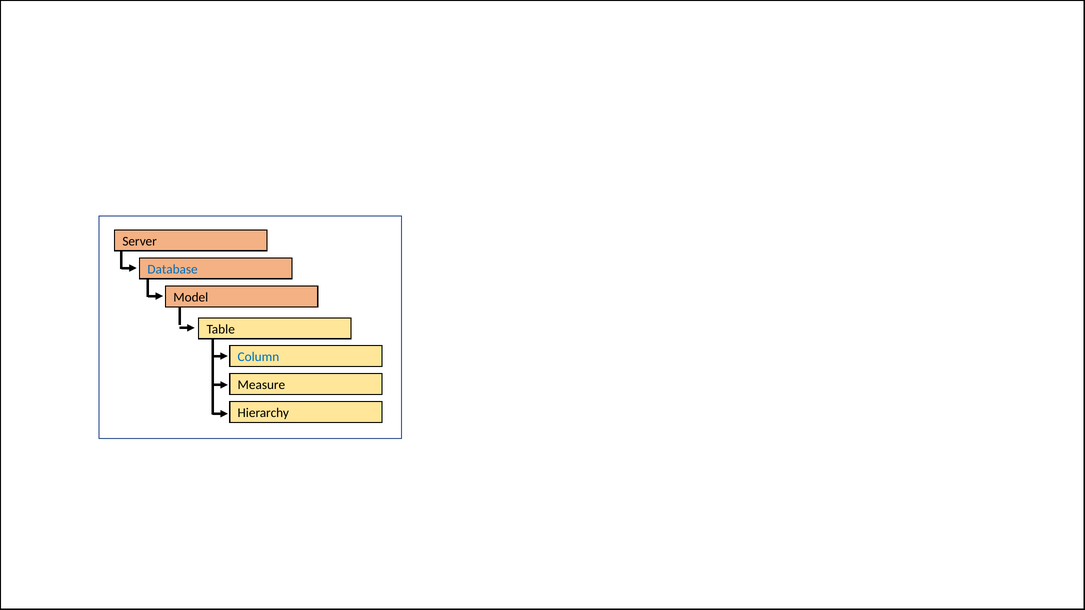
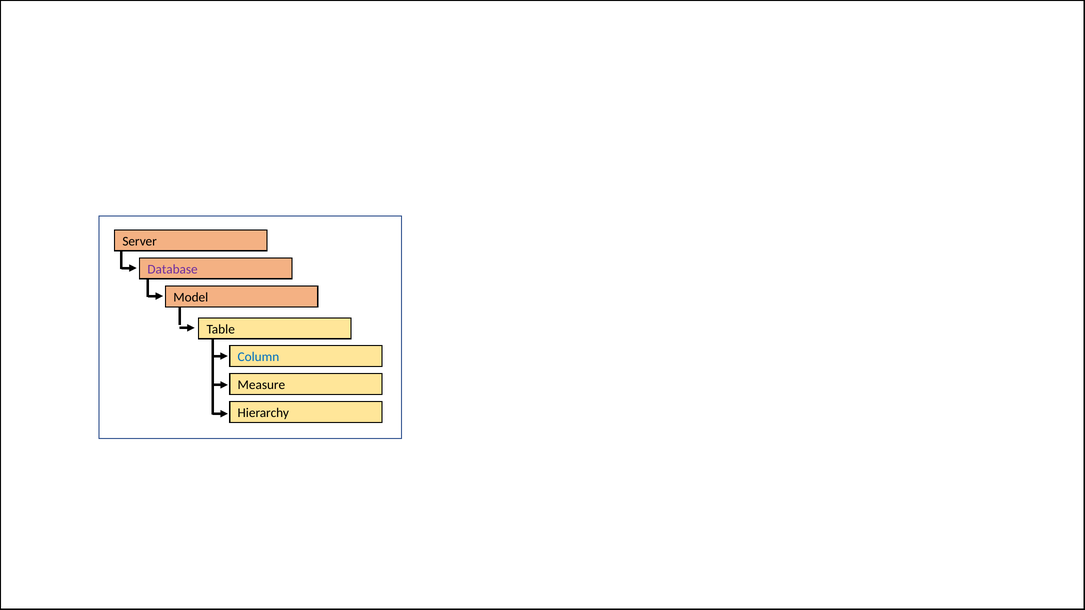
Database colour: blue -> purple
